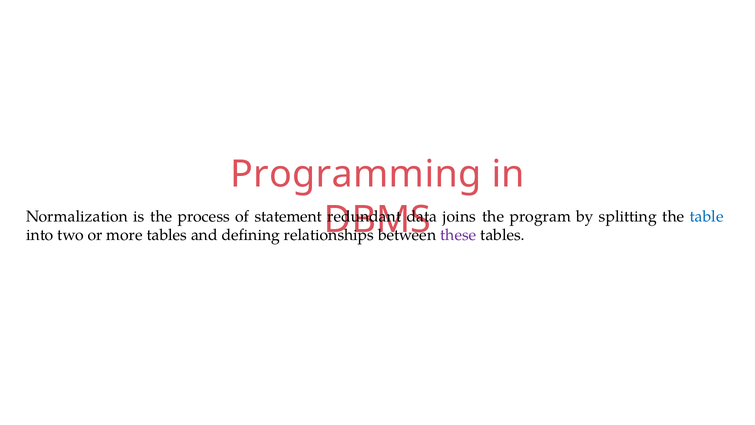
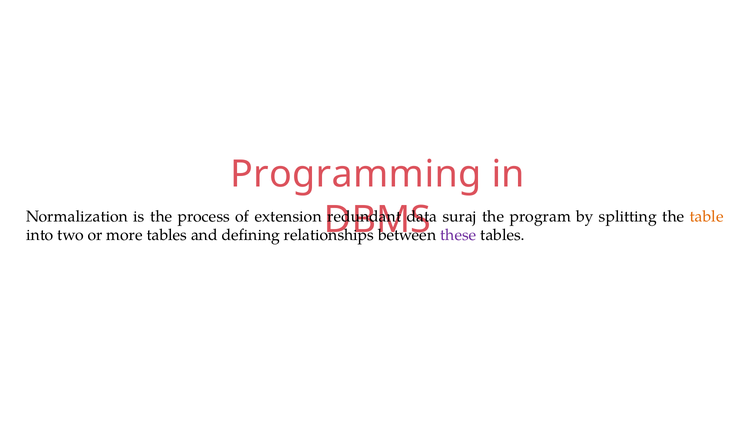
statement: statement -> extension
joins: joins -> suraj
table colour: blue -> orange
